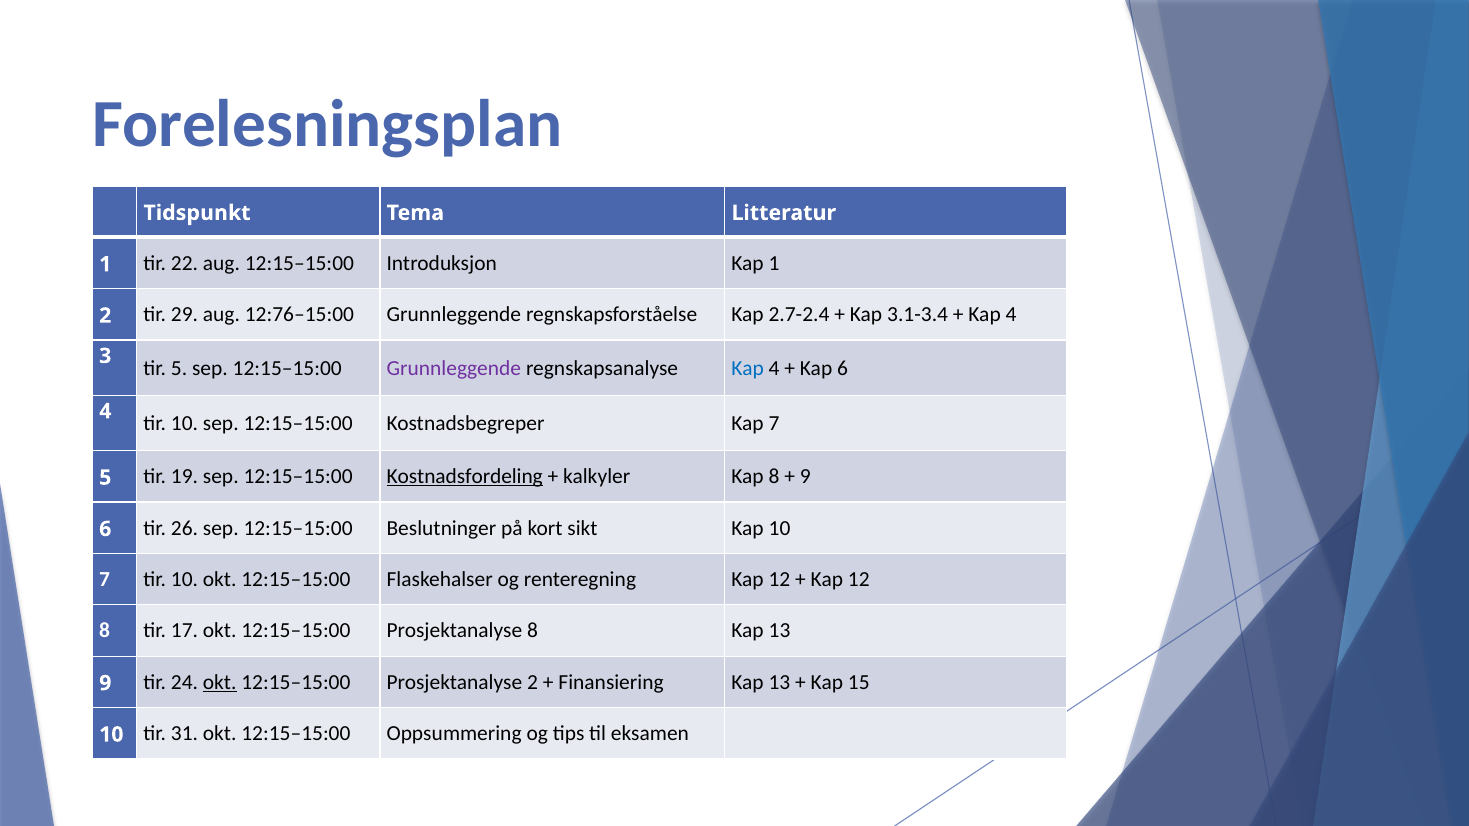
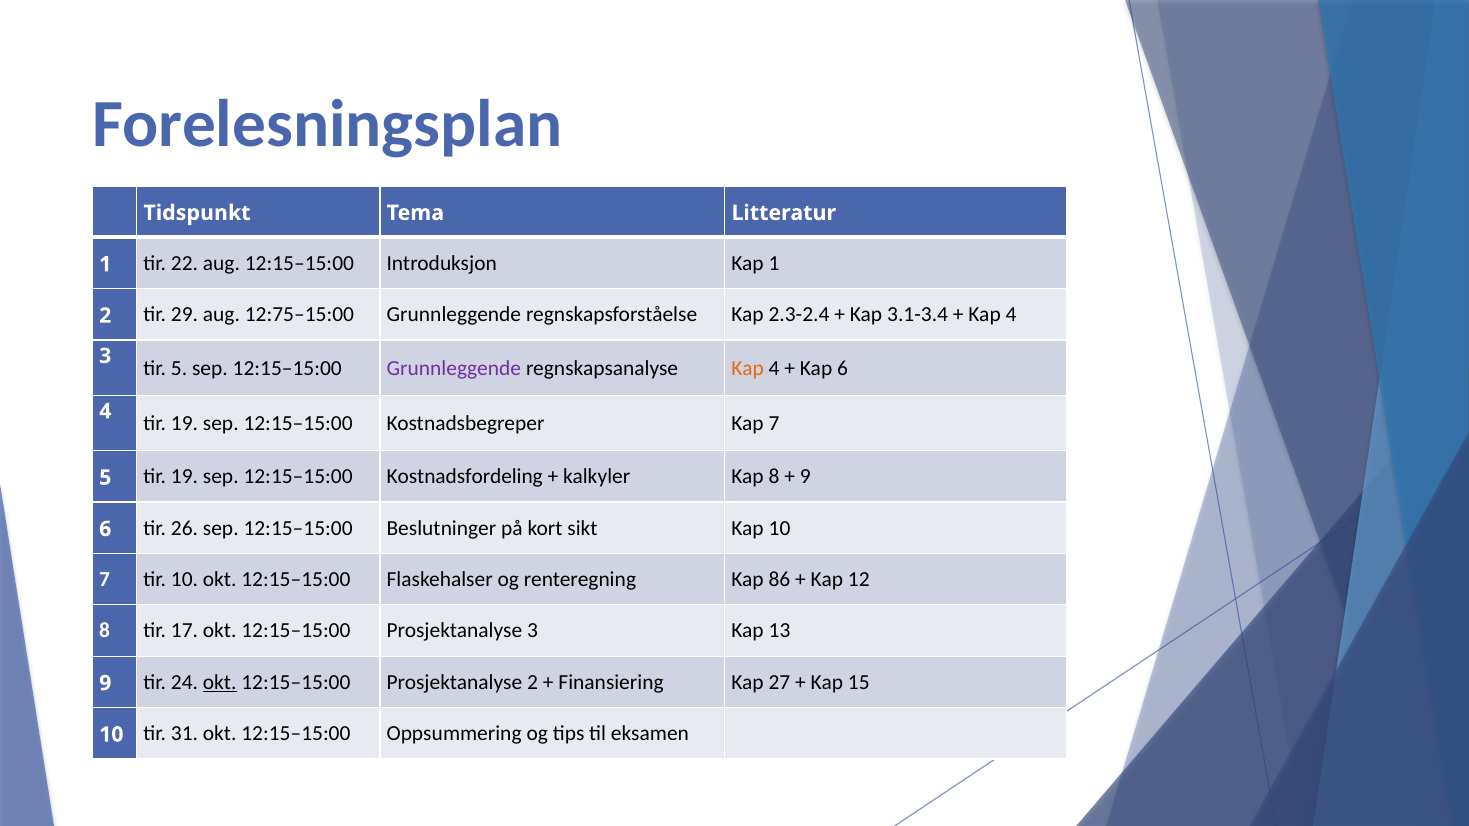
12:76–15:00: 12:76–15:00 -> 12:75–15:00
2.7-2.4: 2.7-2.4 -> 2.3-2.4
Kap at (748, 368) colour: blue -> orange
4 tir 10: 10 -> 19
Kostnadsfordeling underline: present -> none
renteregning Kap 12: 12 -> 86
Prosjektanalyse 8: 8 -> 3
Finansiering Kap 13: 13 -> 27
